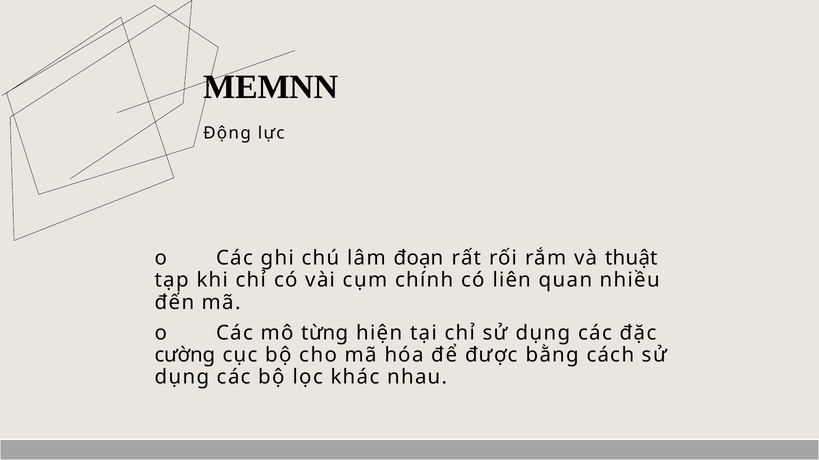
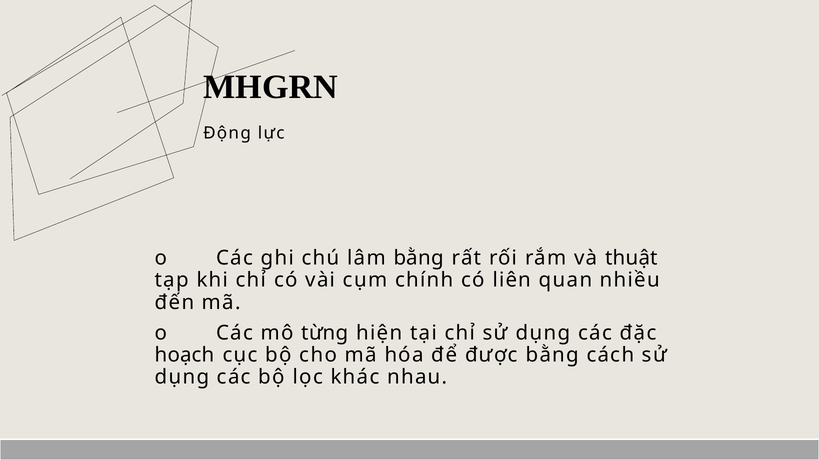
MEMNN: MEMNN -> MHGRN
lâm đoạn: đoạn -> bằng
cường: cường -> hoạch
